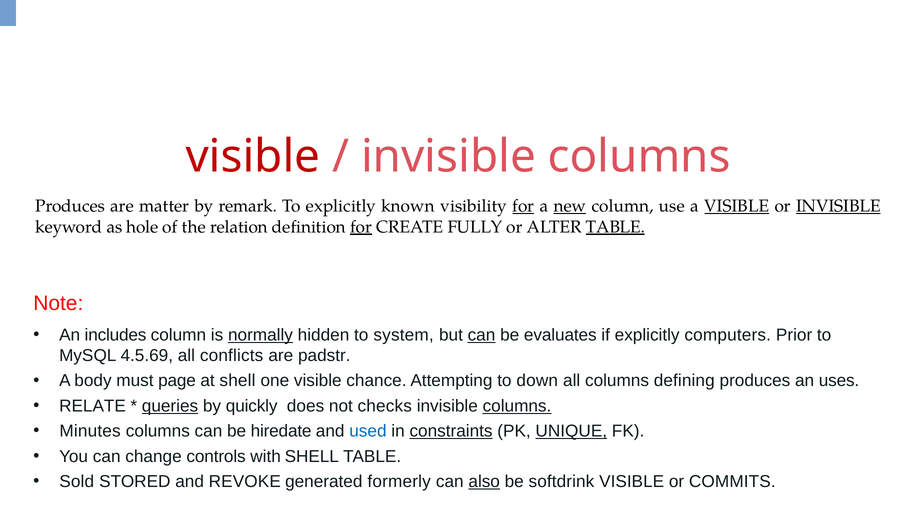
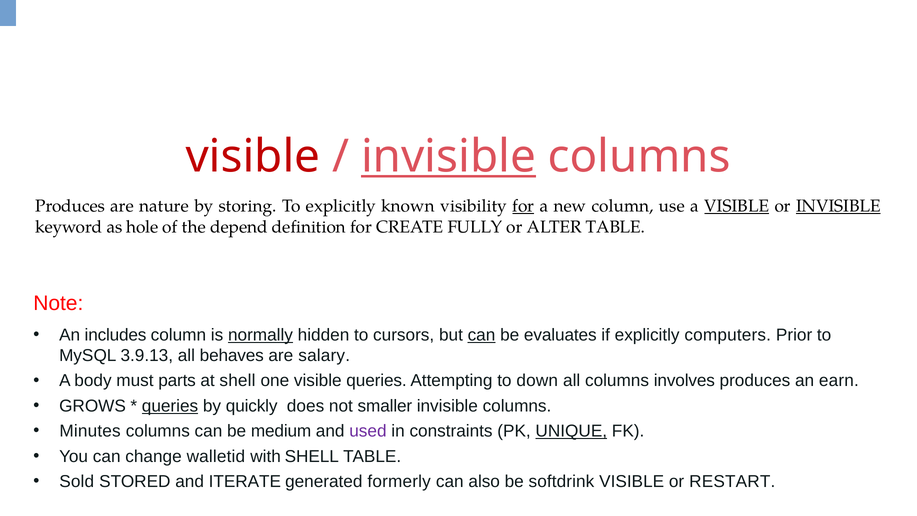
invisible at (448, 157) underline: none -> present
matter: matter -> nature
remark: remark -> storing
new underline: present -> none
relation: relation -> depend
for at (361, 227) underline: present -> none
TABLE at (615, 227) underline: present -> none
system: system -> cursors
4.5.69: 4.5.69 -> 3.9.13
conflicts: conflicts -> behaves
padstr: padstr -> salary
page: page -> parts
visible chance: chance -> queries
defining: defining -> involves
uses: uses -> earn
RELATE: RELATE -> GROWS
checks: checks -> smaller
columns at (517, 406) underline: present -> none
hiredate: hiredate -> medium
used colour: blue -> purple
constraints underline: present -> none
controls: controls -> walletid
REVOKE: REVOKE -> ITERATE
also underline: present -> none
COMMITS: COMMITS -> RESTART
